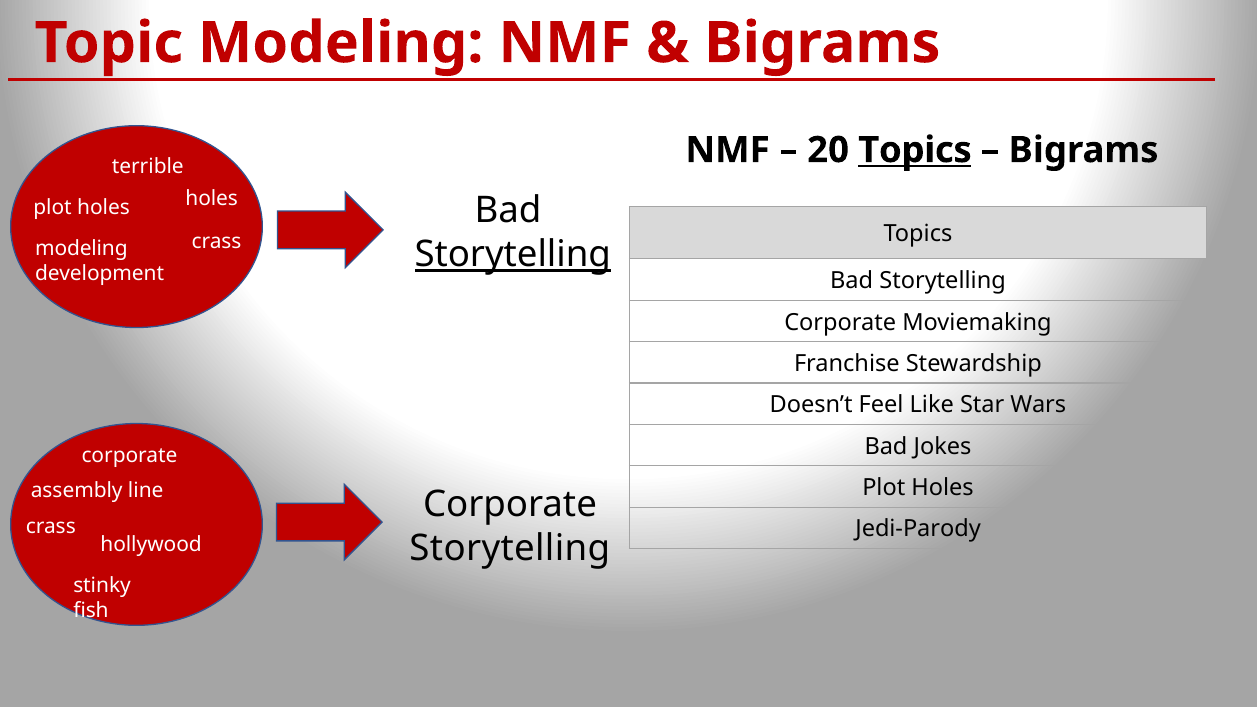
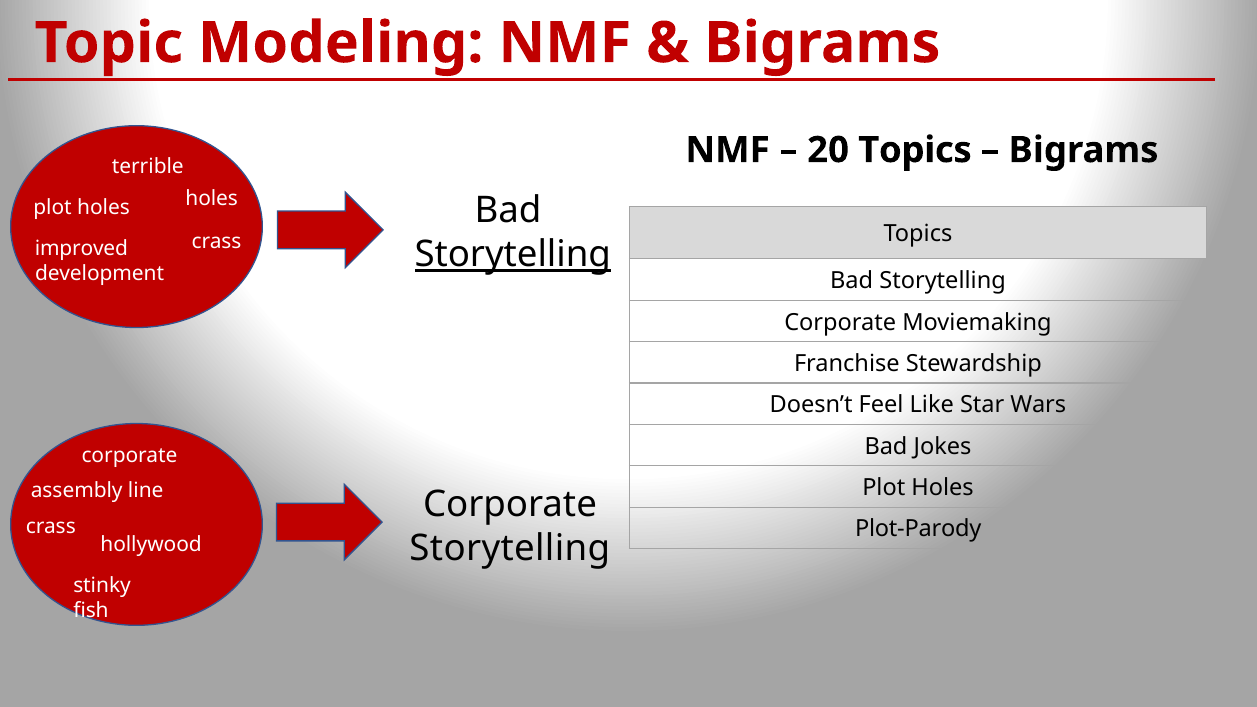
Topics at (915, 150) underline: present -> none
modeling at (81, 249): modeling -> improved
Jedi-Parody: Jedi-Parody -> Plot-Parody
